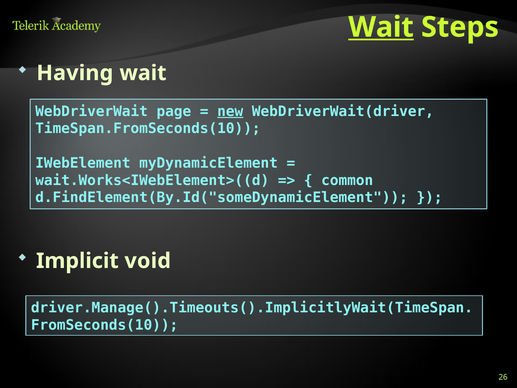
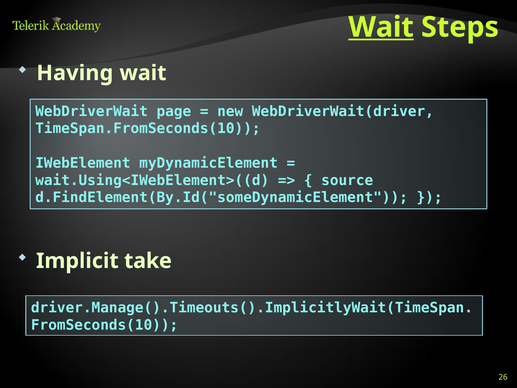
new underline: present -> none
wait.Works<IWebElement>((d: wait.Works<IWebElement>((d -> wait.Using<IWebElement>((d
common: common -> source
void: void -> take
